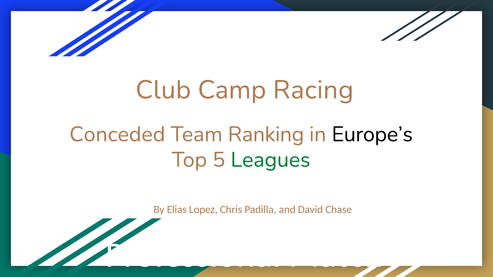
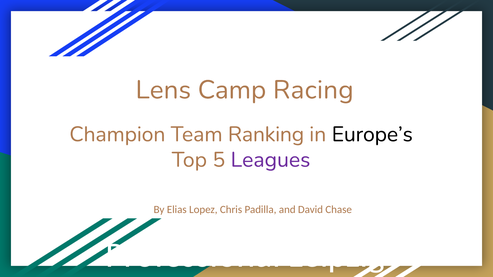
Club: Club -> Lens
Conceded: Conceded -> Champion
Leagues colour: green -> purple
Match: Match -> Leipzig
